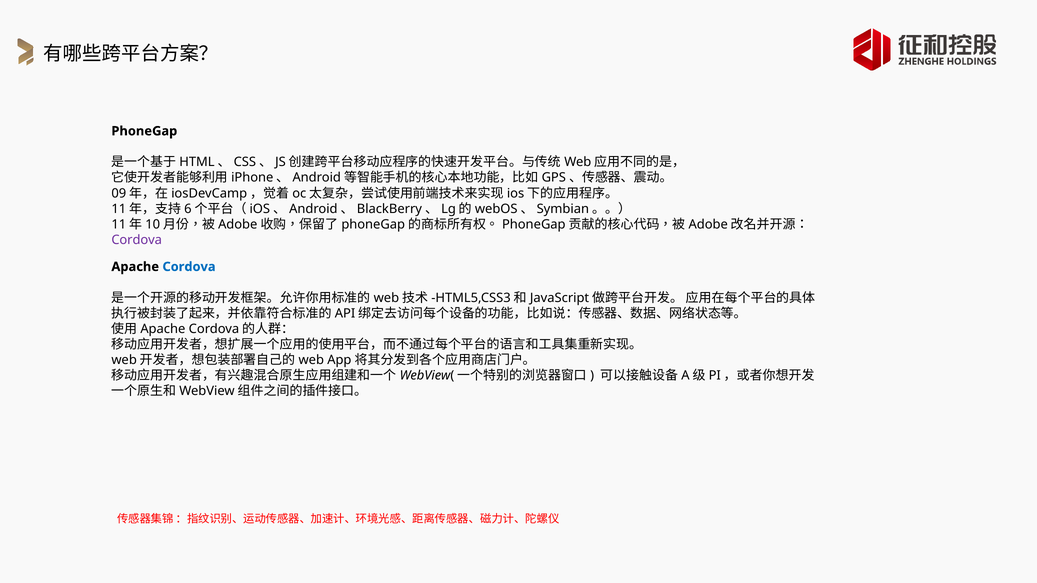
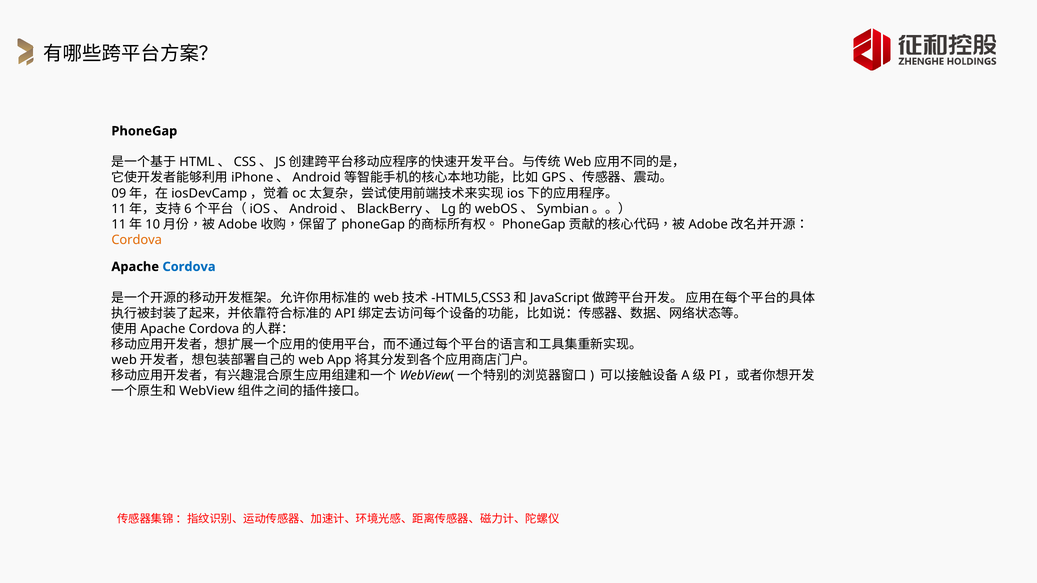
Cordova at (137, 240) colour: purple -> orange
